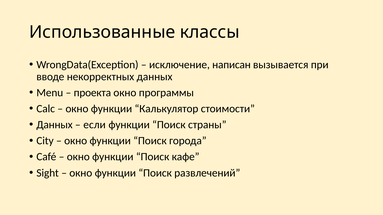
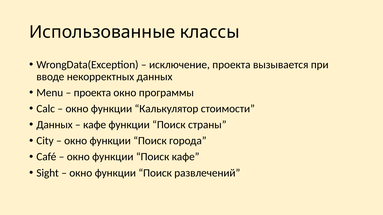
исключение написан: написан -> проекта
если at (95, 125): если -> кафе
